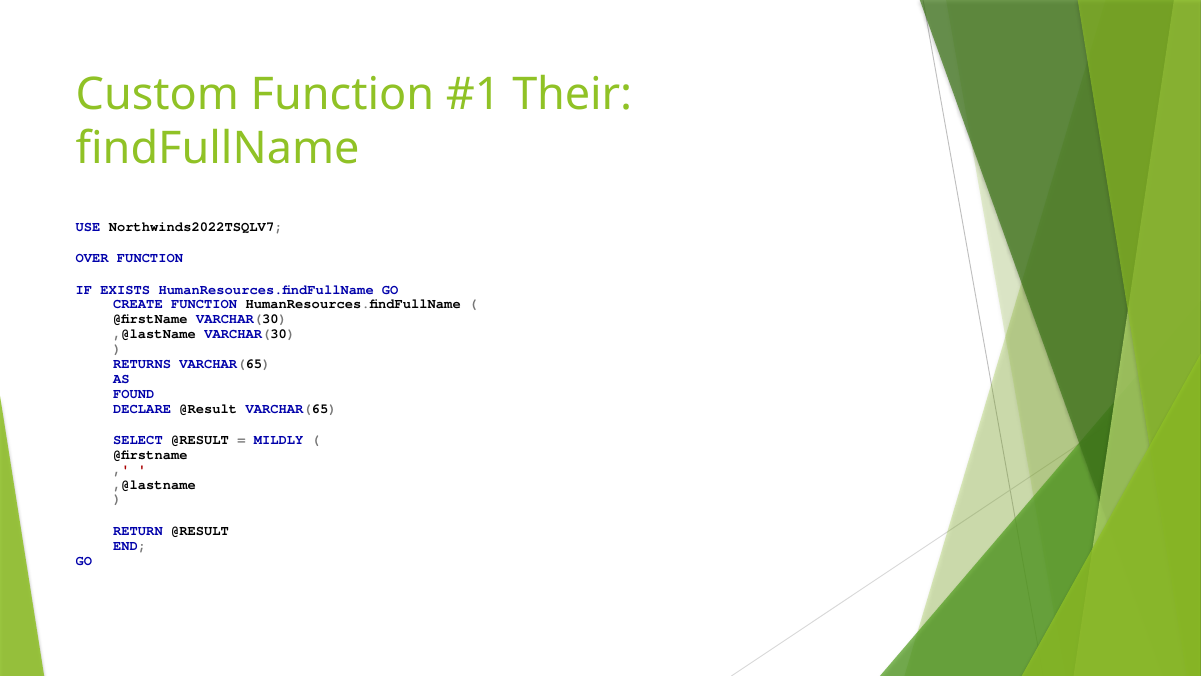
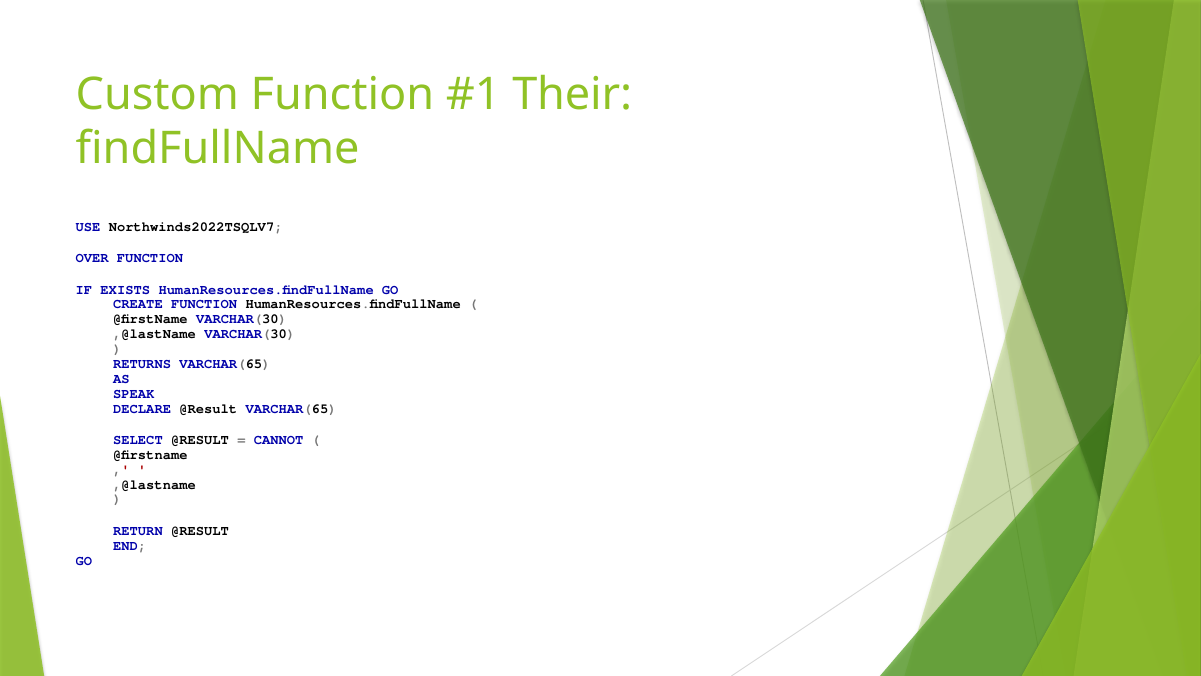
FOUND: FOUND -> SPEAK
MILDLY: MILDLY -> CANNOT
